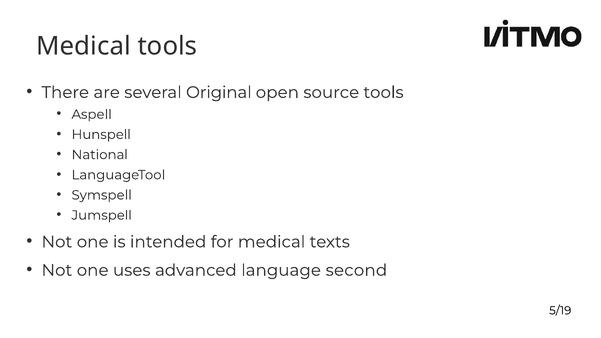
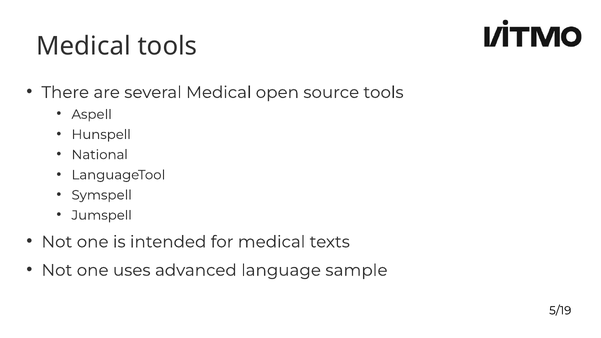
several Original: Original -> Medical
second: second -> sample
